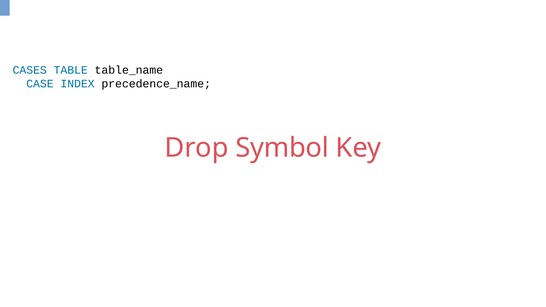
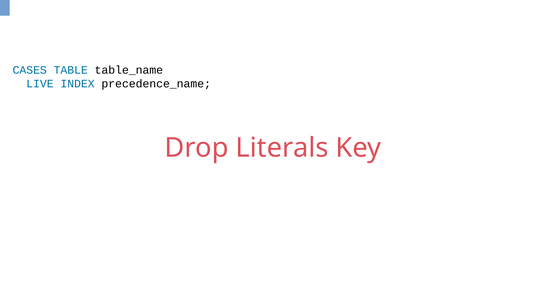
CASE: CASE -> LIVE
Symbol: Symbol -> Literals
